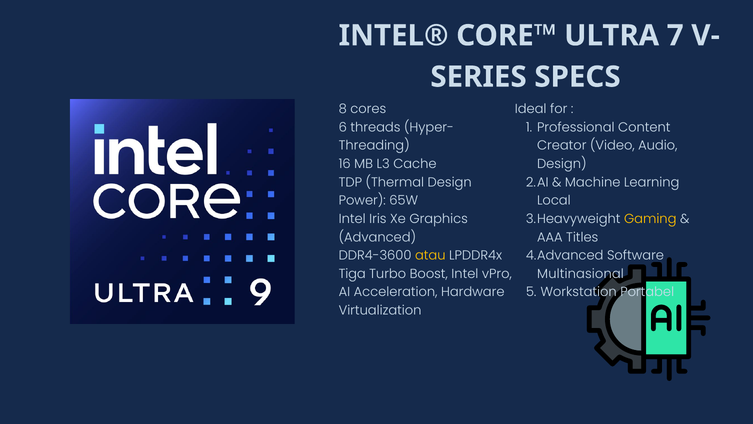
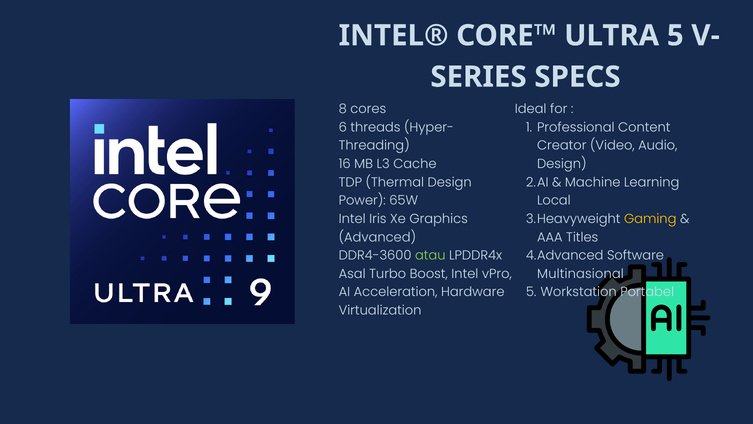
ULTRA 7: 7 -> 5
atau colour: yellow -> light green
Tiga: Tiga -> Asal
